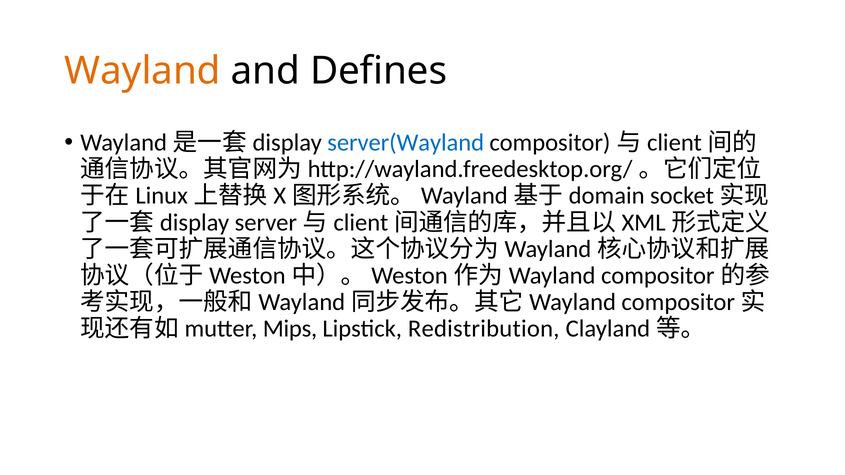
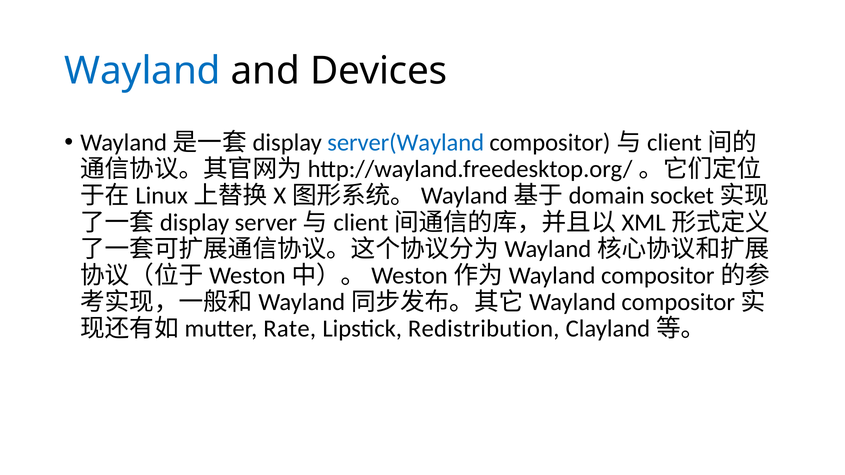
Wayland colour: orange -> blue
Defines: Defines -> Devices
Mips: Mips -> Rate
